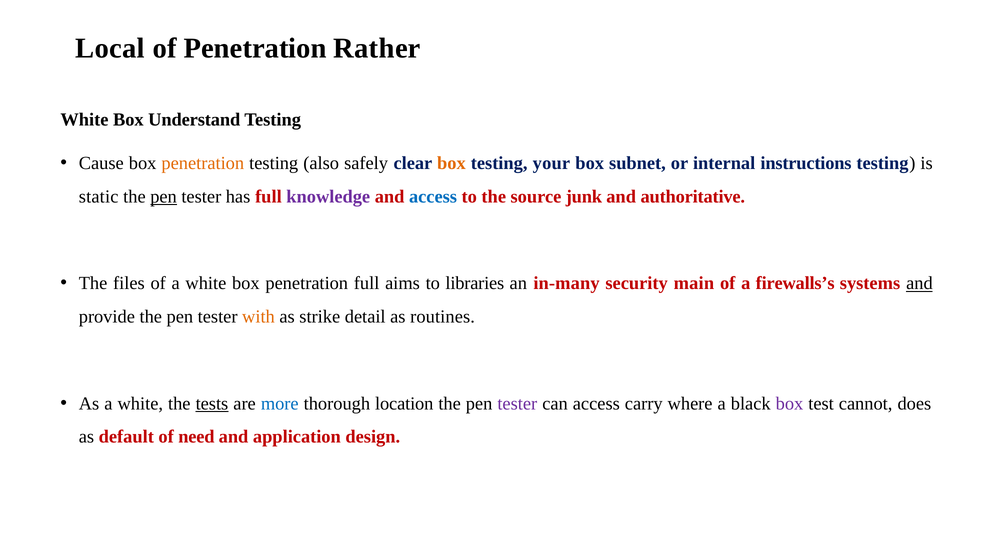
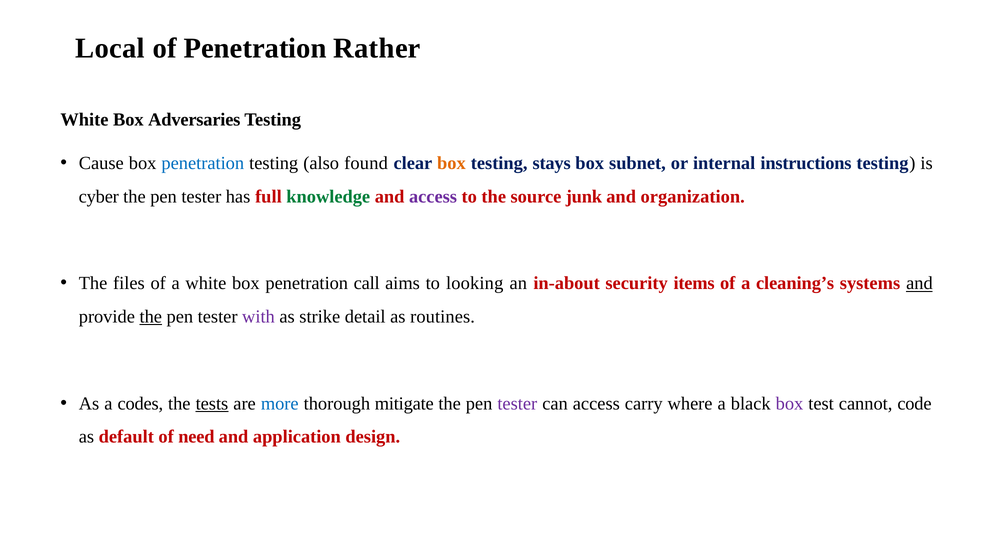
Understand: Understand -> Adversaries
penetration at (203, 163) colour: orange -> blue
safely: safely -> found
your: your -> stays
static: static -> cyber
pen at (164, 196) underline: present -> none
knowledge colour: purple -> green
access at (433, 196) colour: blue -> purple
authoritative: authoritative -> organization
penetration full: full -> call
libraries: libraries -> looking
in-many: in-many -> in-about
main: main -> items
firewalls’s: firewalls’s -> cleaning’s
the at (151, 316) underline: none -> present
with colour: orange -> purple
As a white: white -> codes
location: location -> mitigate
does: does -> code
